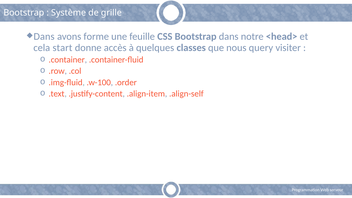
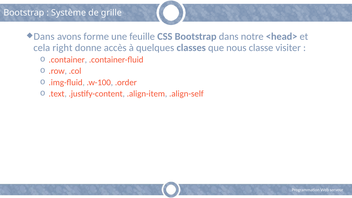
start: start -> right
query: query -> classe
